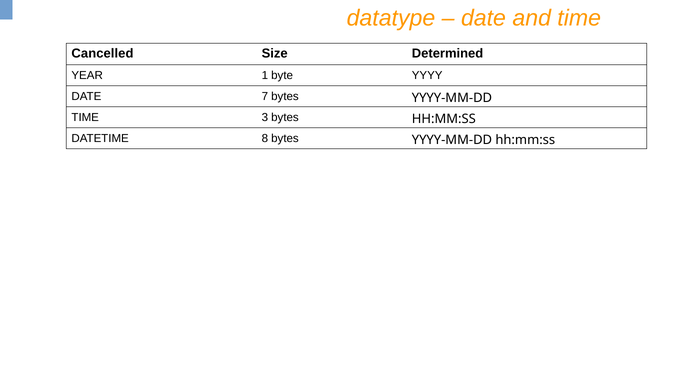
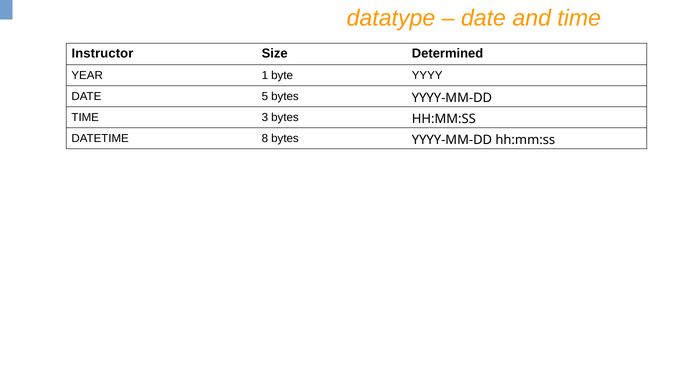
Cancelled: Cancelled -> Instructor
7: 7 -> 5
